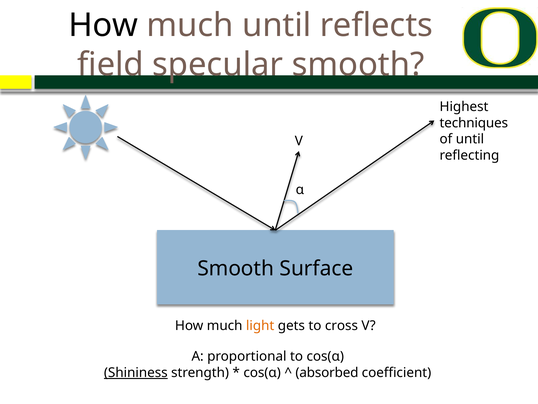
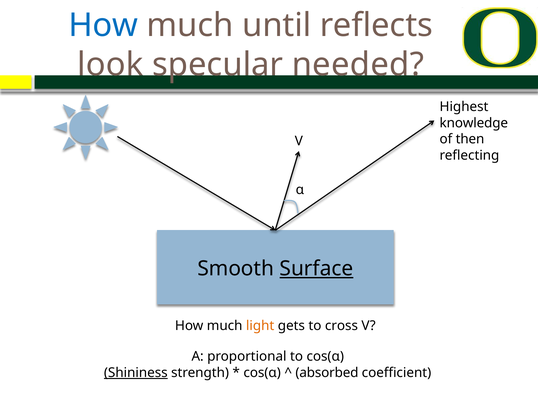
How at (103, 25) colour: black -> blue
field: field -> look
specular smooth: smooth -> needed
techniques: techniques -> knowledge
of until: until -> then
Surface underline: none -> present
